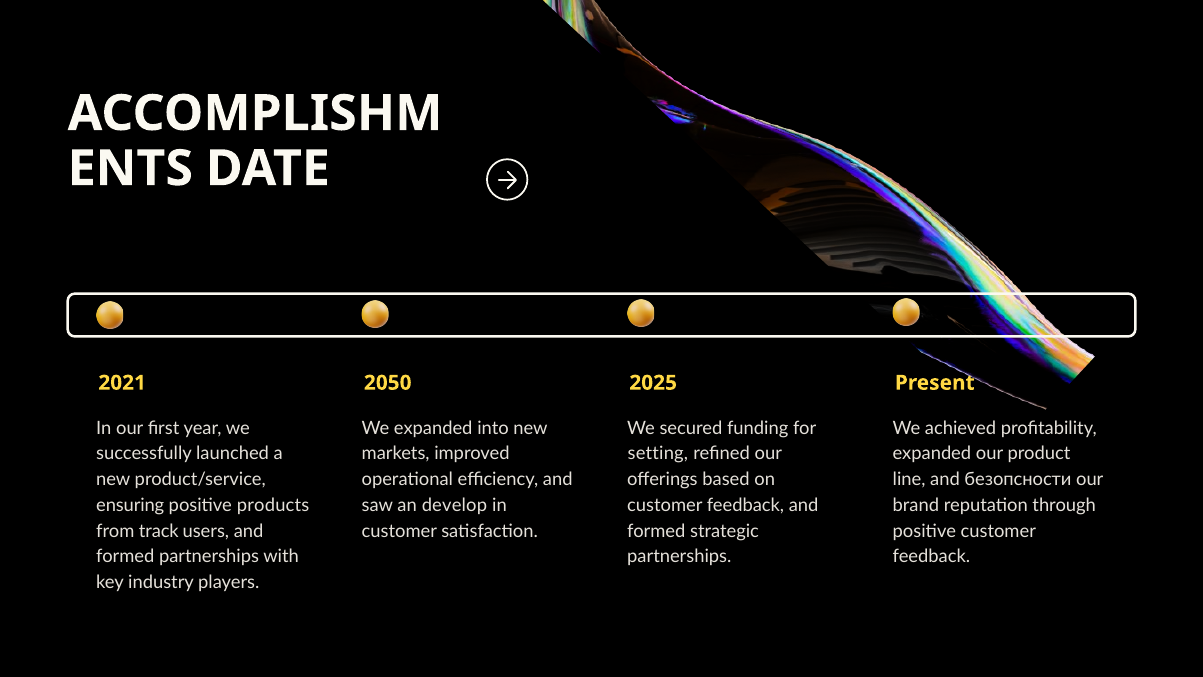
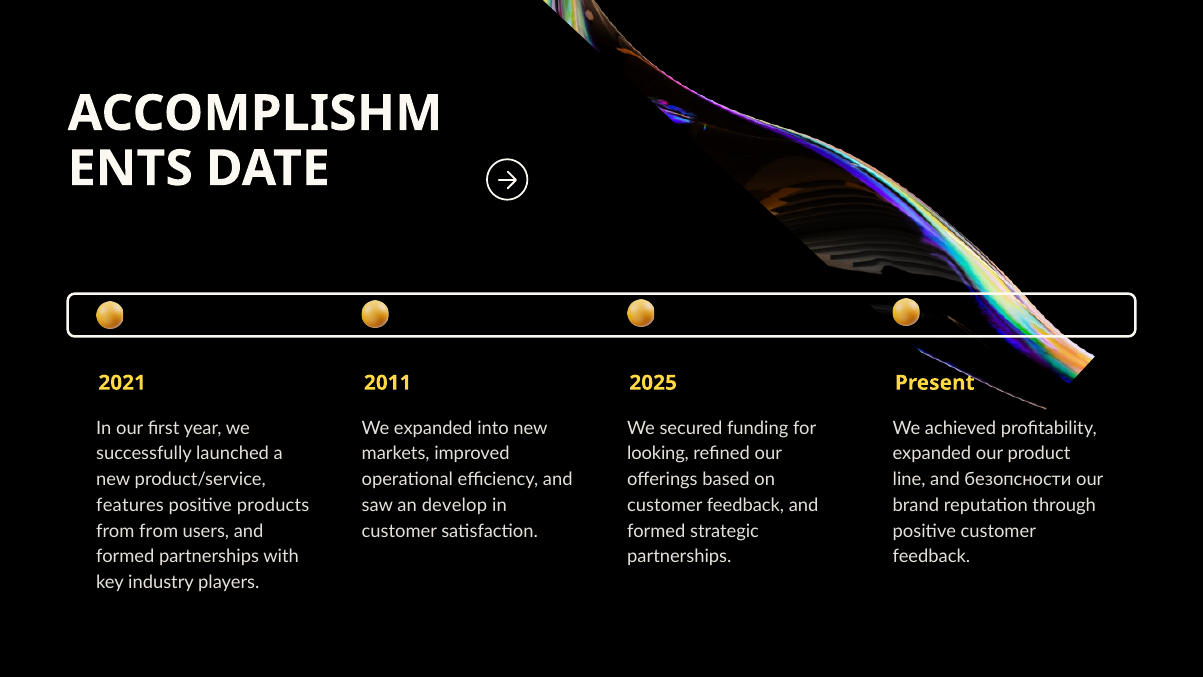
2050: 2050 -> 2011
setting: setting -> looking
ensuring: ensuring -> features
from track: track -> from
